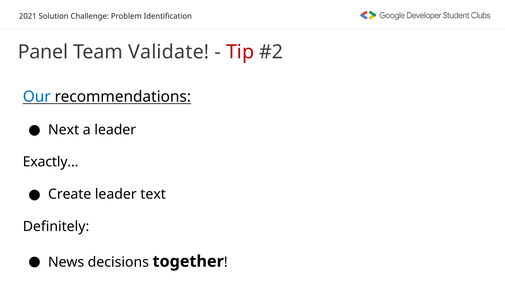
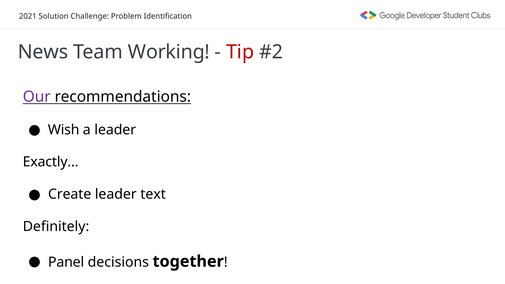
Panel: Panel -> News
Validate: Validate -> Working
Our colour: blue -> purple
Next: Next -> Wish
News: News -> Panel
